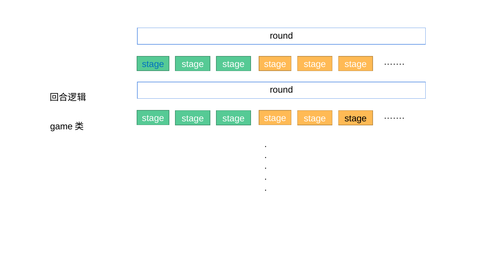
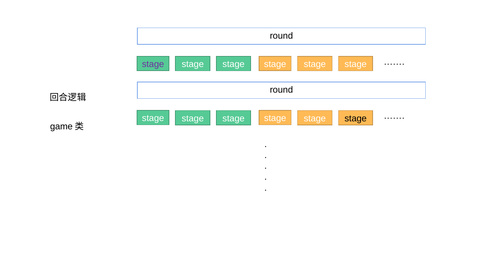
stage at (153, 64) colour: blue -> purple
